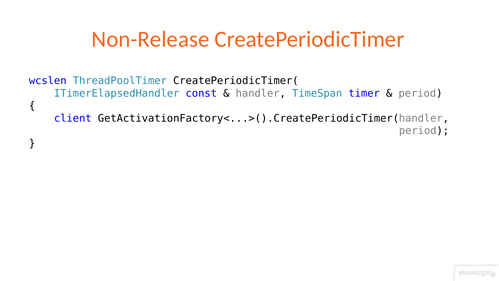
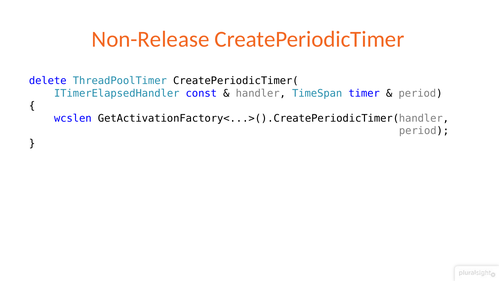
wcslen: wcslen -> delete
client: client -> wcslen
